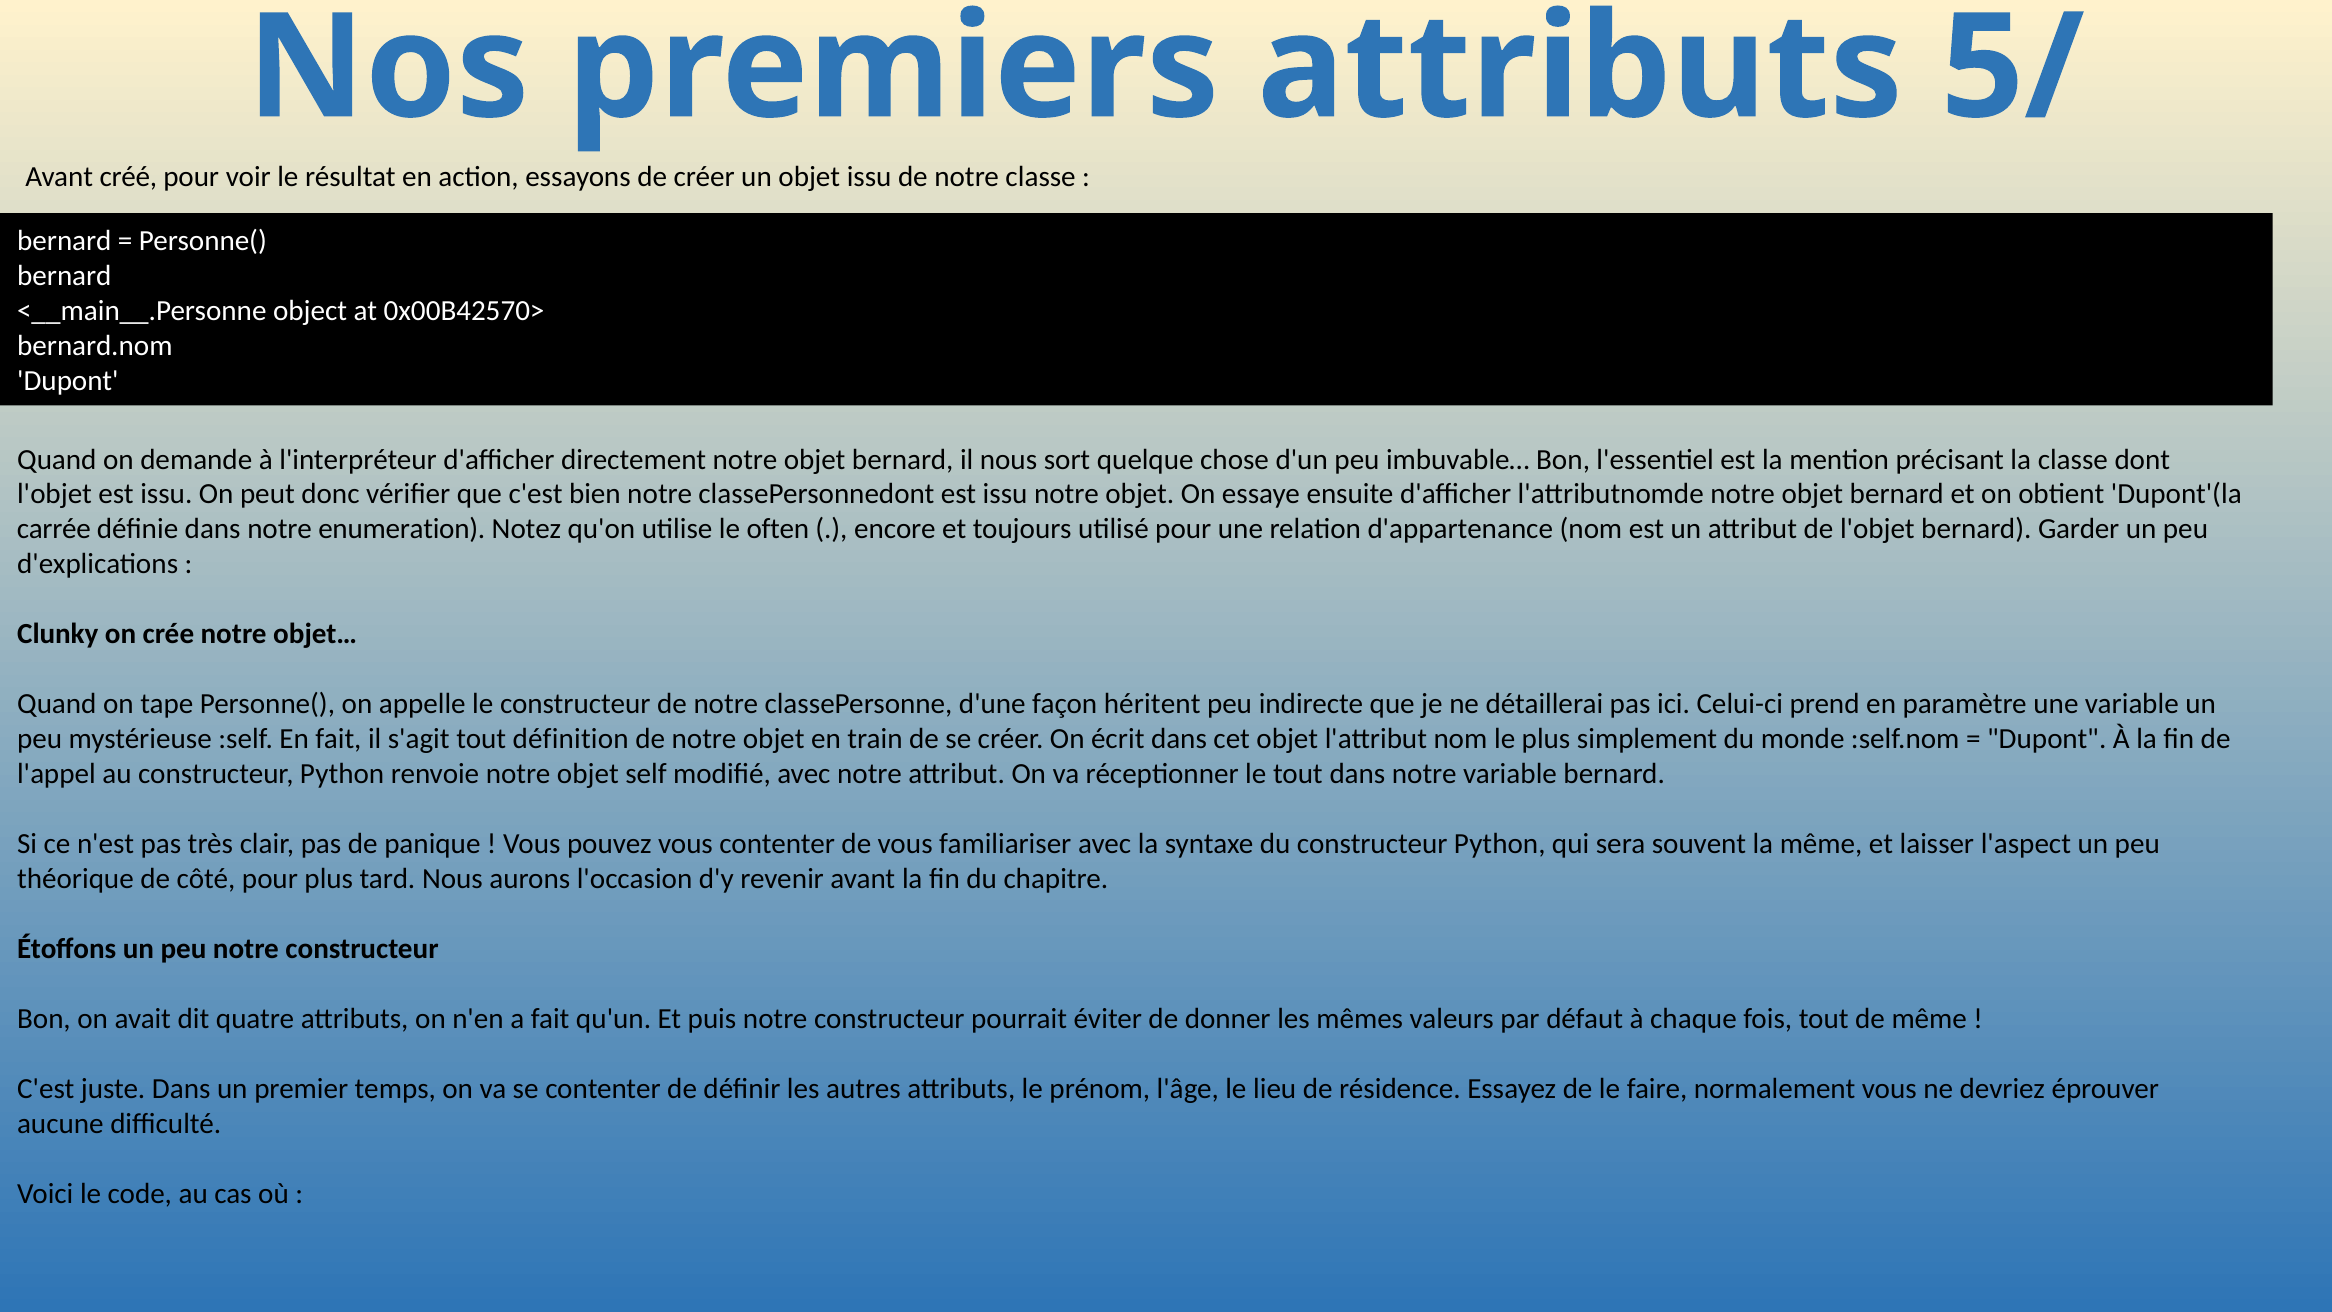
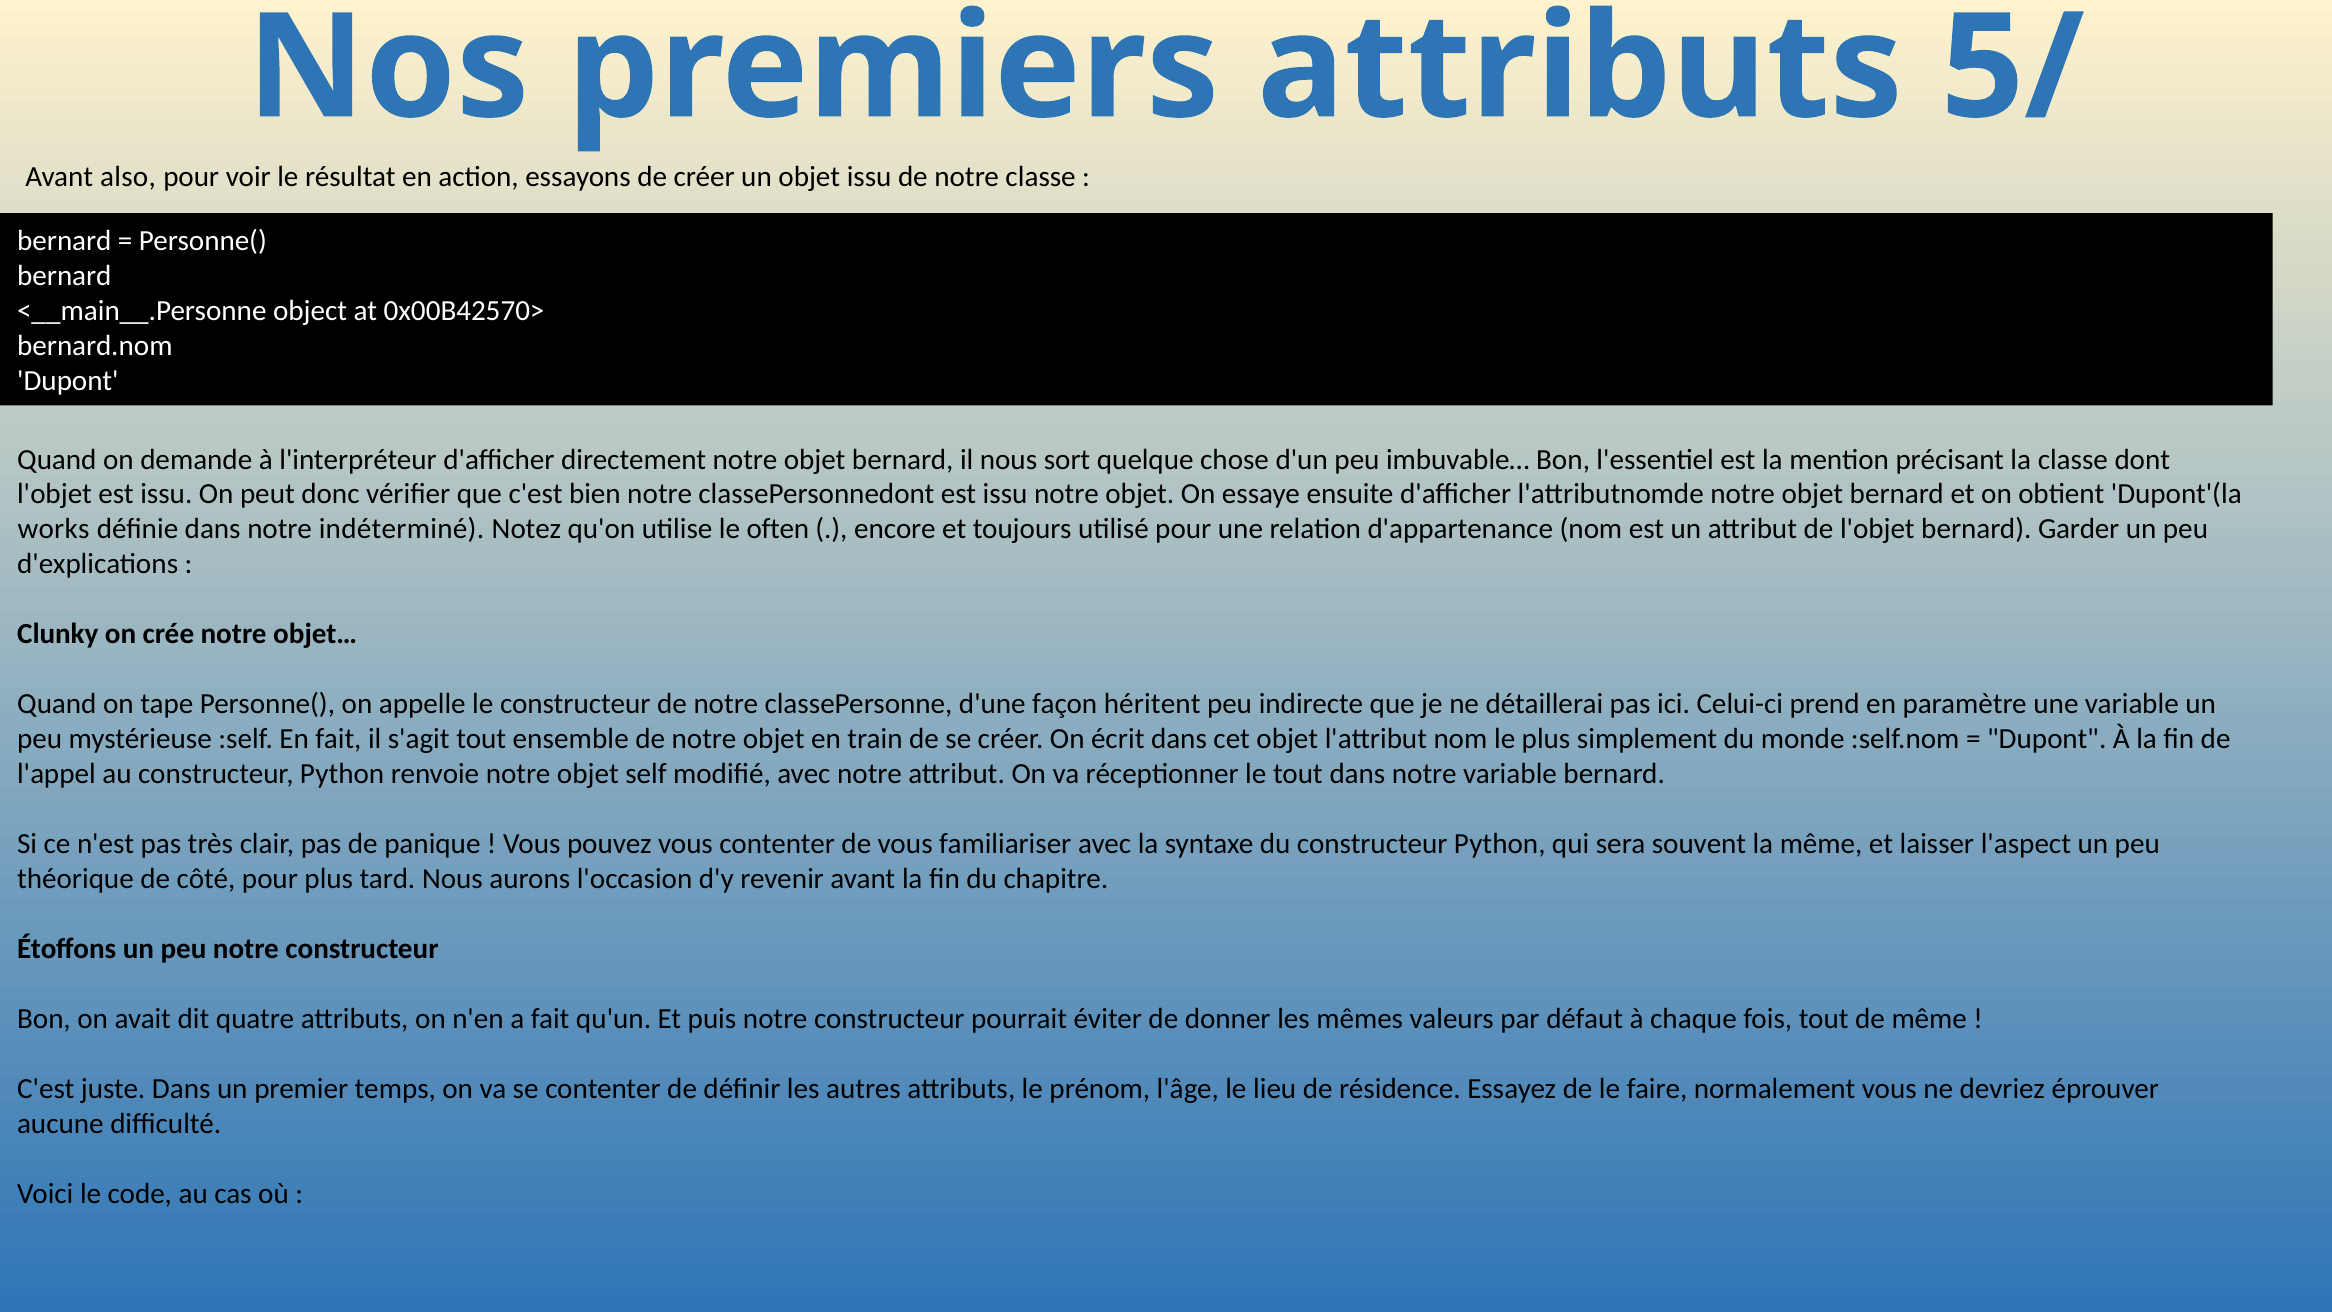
créé: créé -> also
carrée: carrée -> works
enumeration: enumeration -> indéterminé
définition: définition -> ensemble
